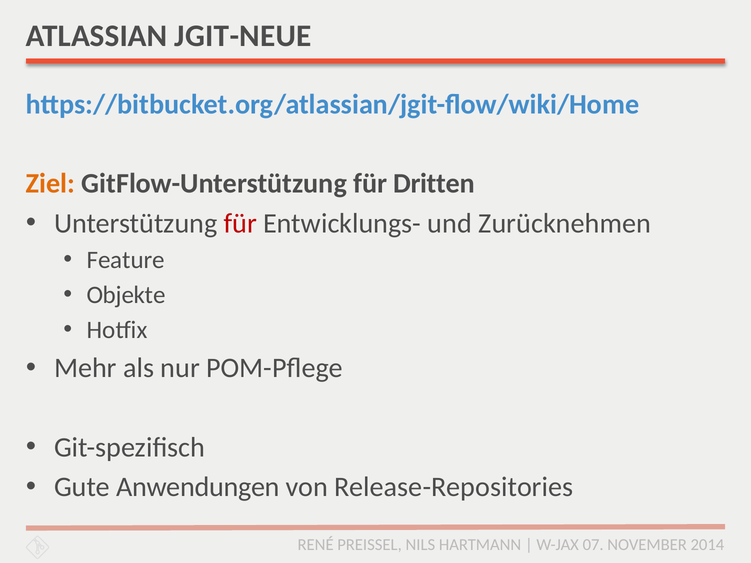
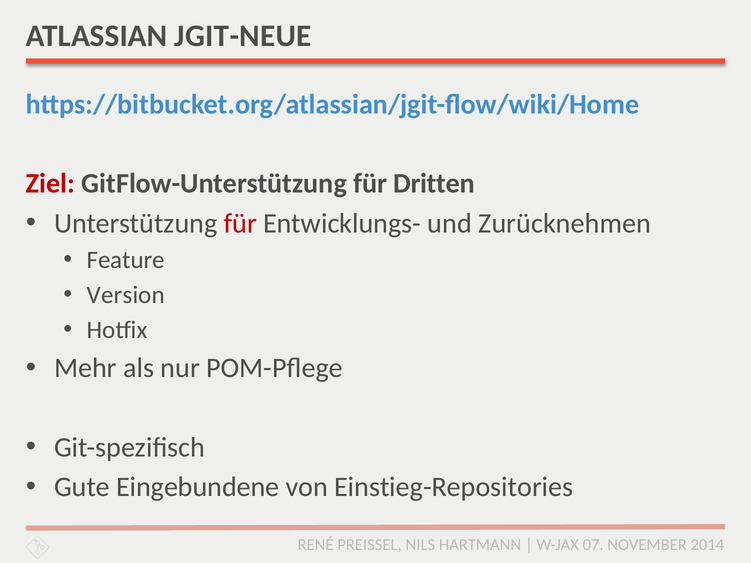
Ziel colour: orange -> red
Objekte: Objekte -> Version
Anwendungen: Anwendungen -> Eingebundene
Release-Repositories: Release-Repositories -> Einstieg-Repositories
